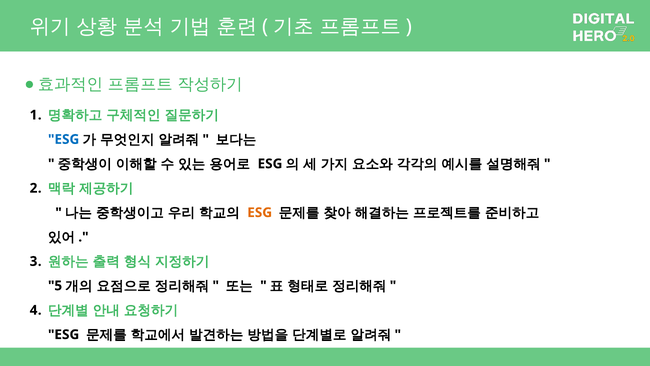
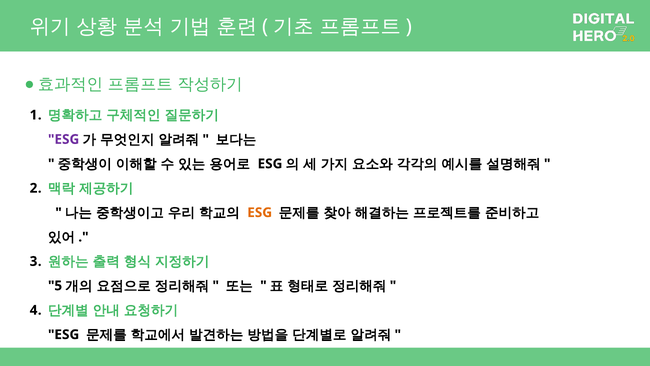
ESG at (64, 139) colour: blue -> purple
